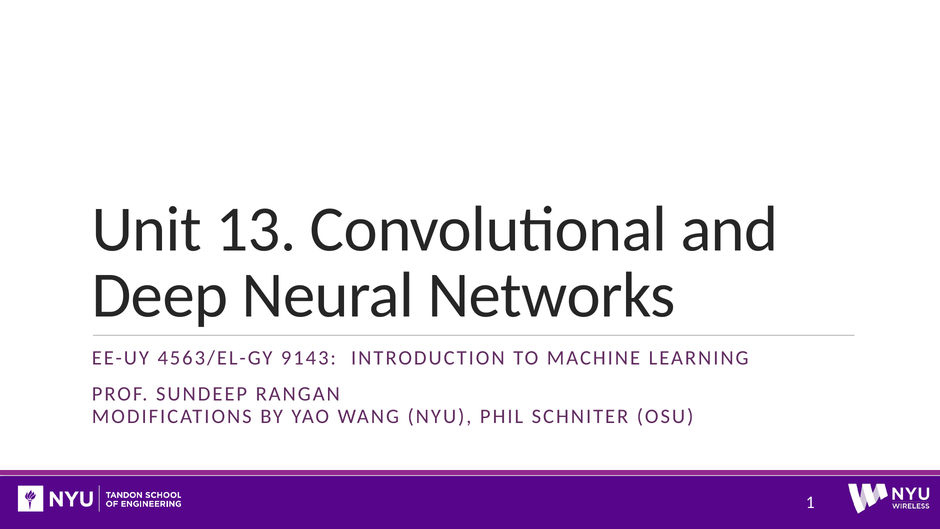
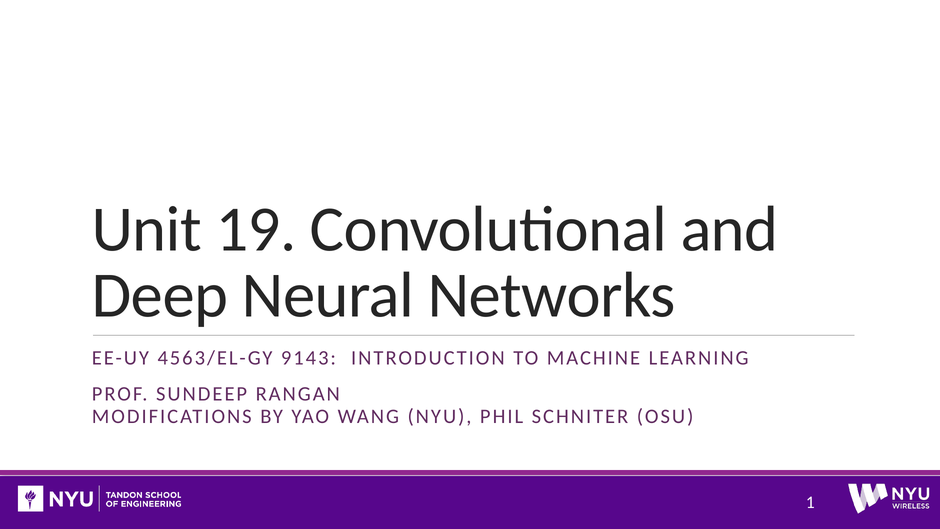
13: 13 -> 19
